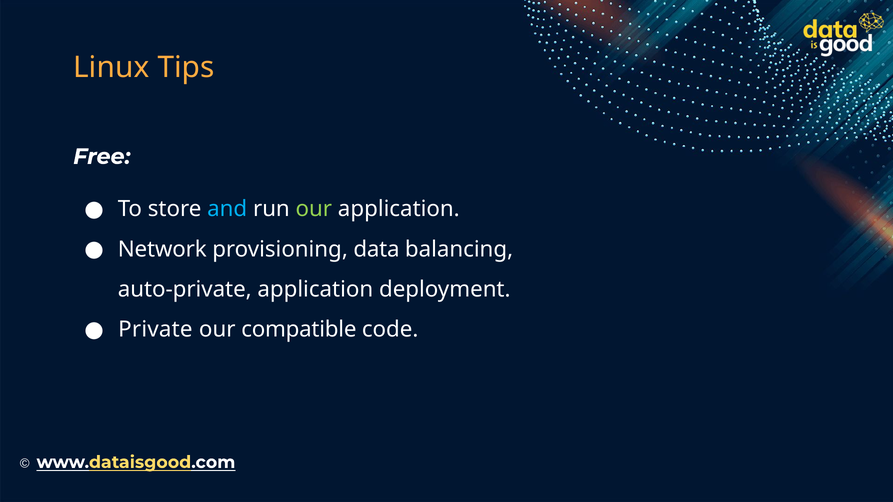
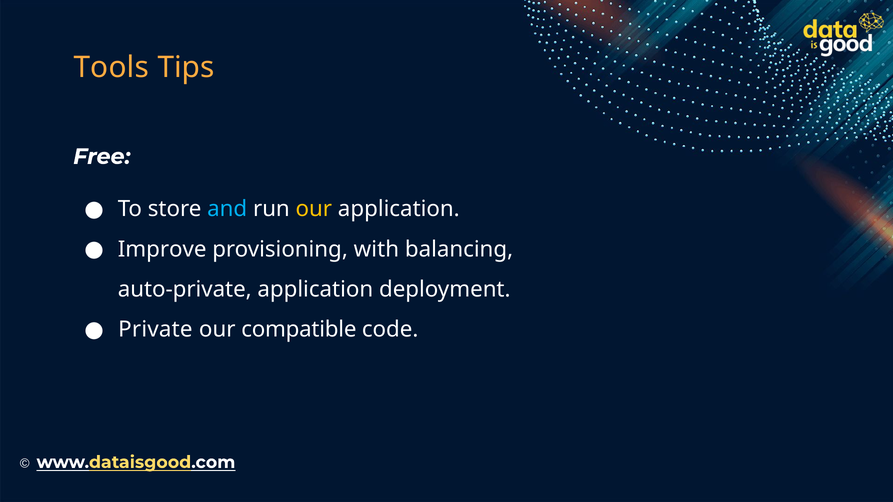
Linux: Linux -> Tools
our at (314, 209) colour: light green -> yellow
Network: Network -> Improve
data: data -> with
